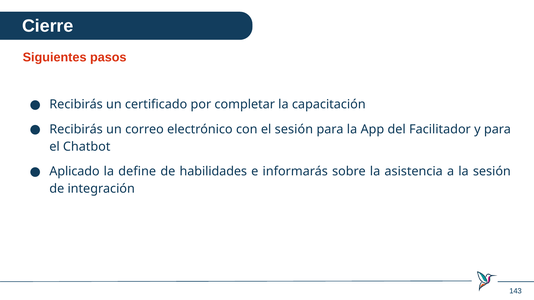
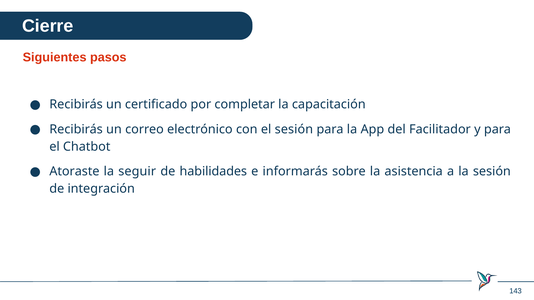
Aplicado: Aplicado -> Atoraste
define: define -> seguir
